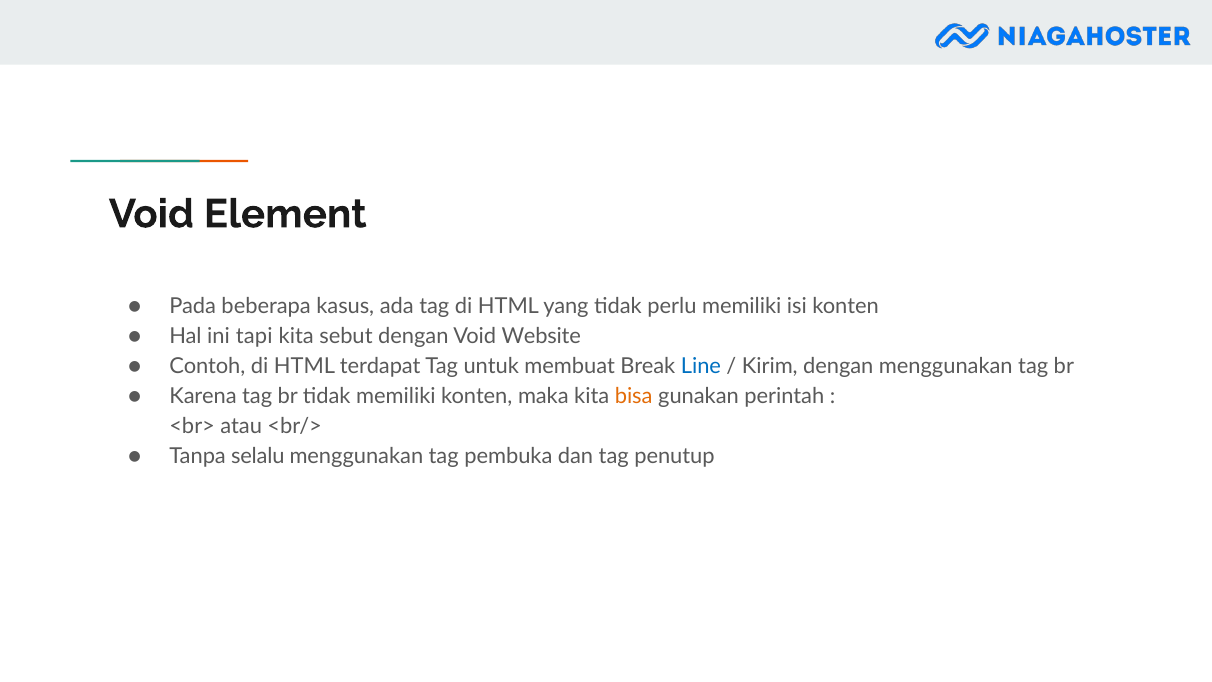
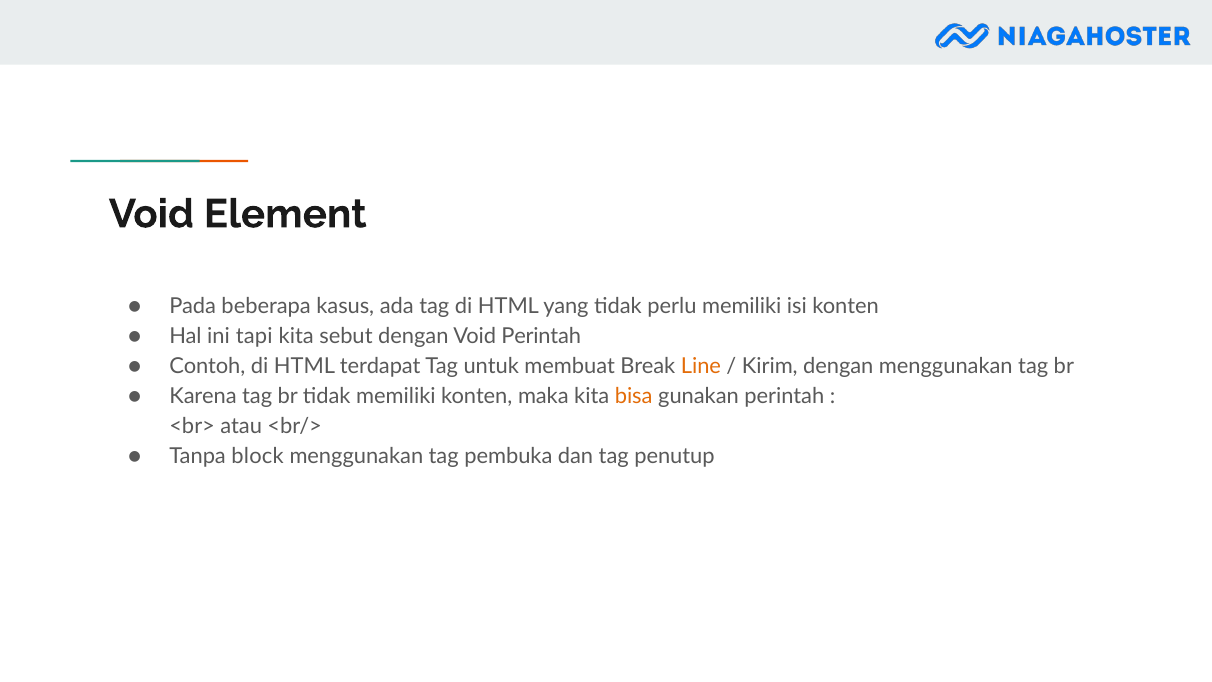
Void Website: Website -> Perintah
Line colour: blue -> orange
selalu: selalu -> block
